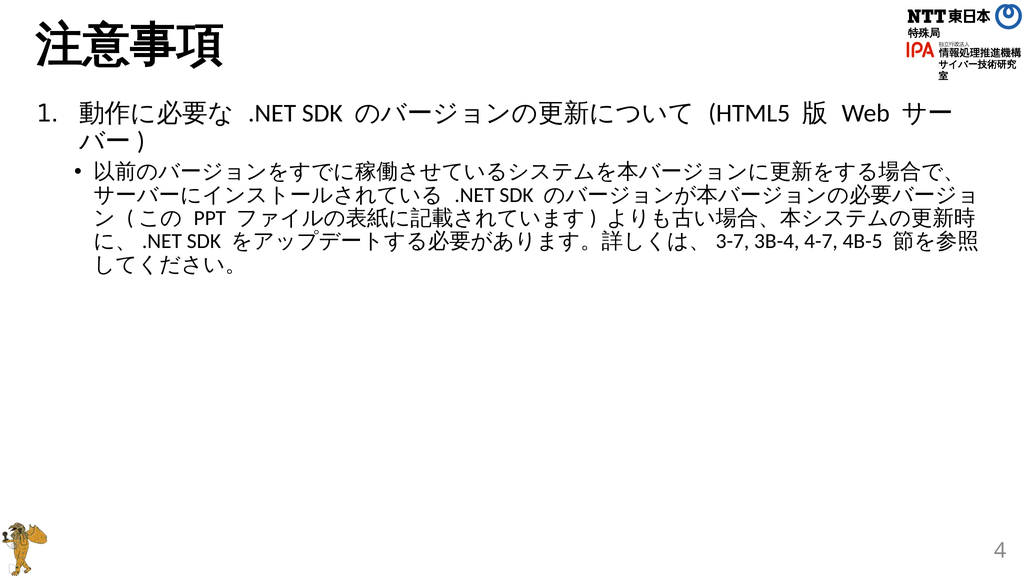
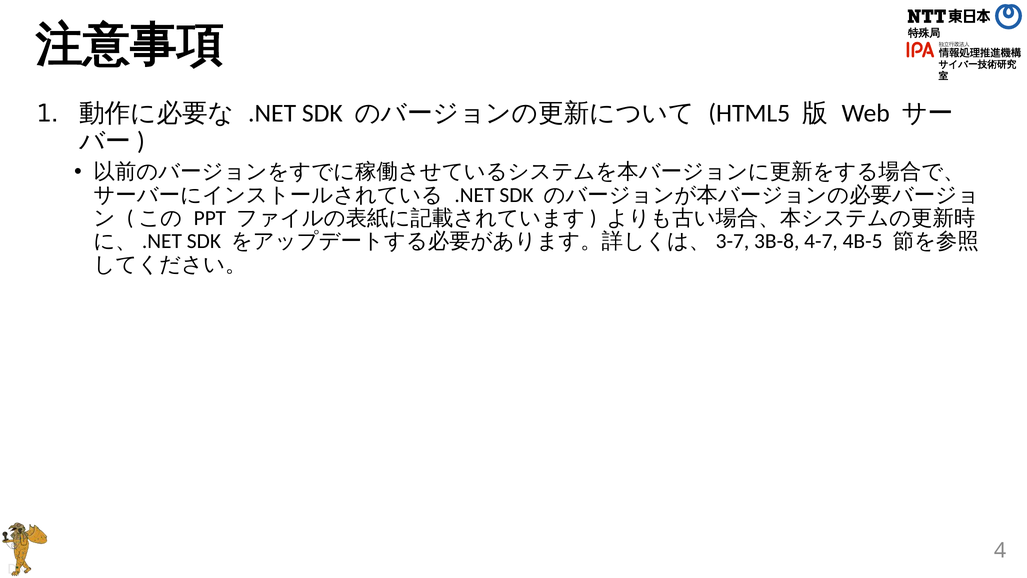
3B-4: 3B-4 -> 3B-8
